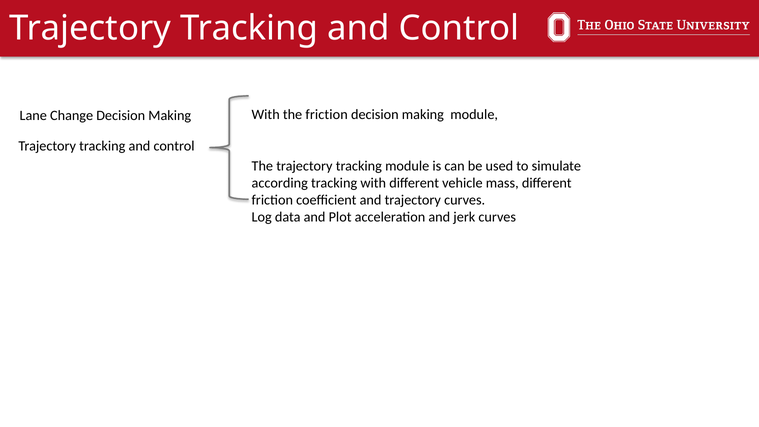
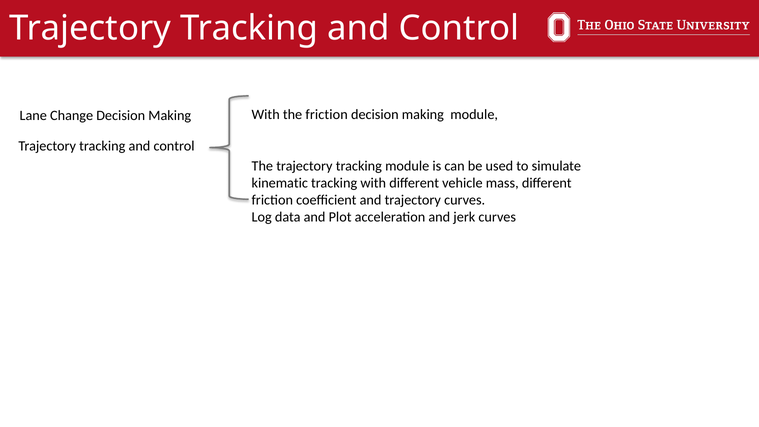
according: according -> kinematic
